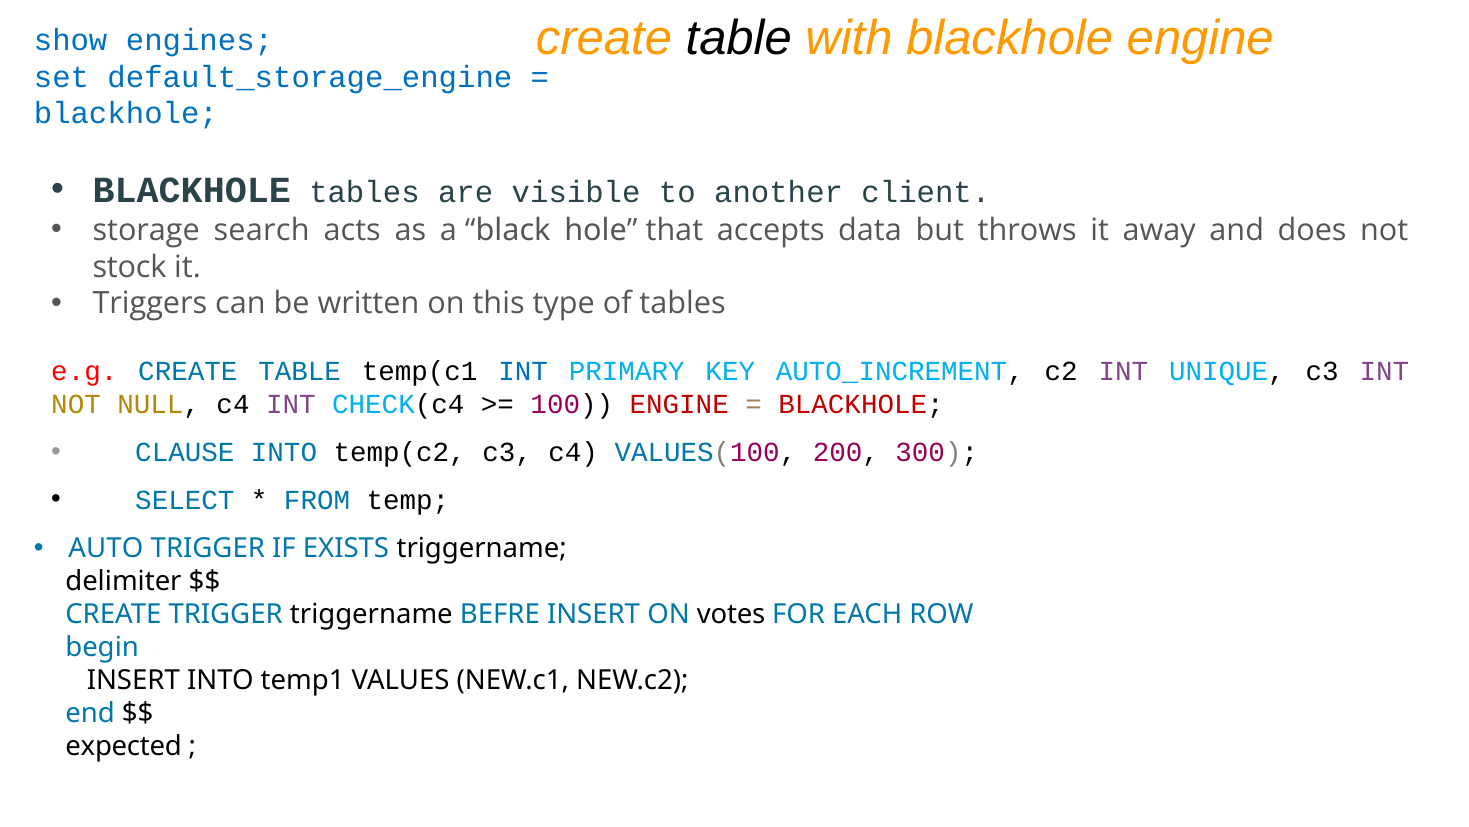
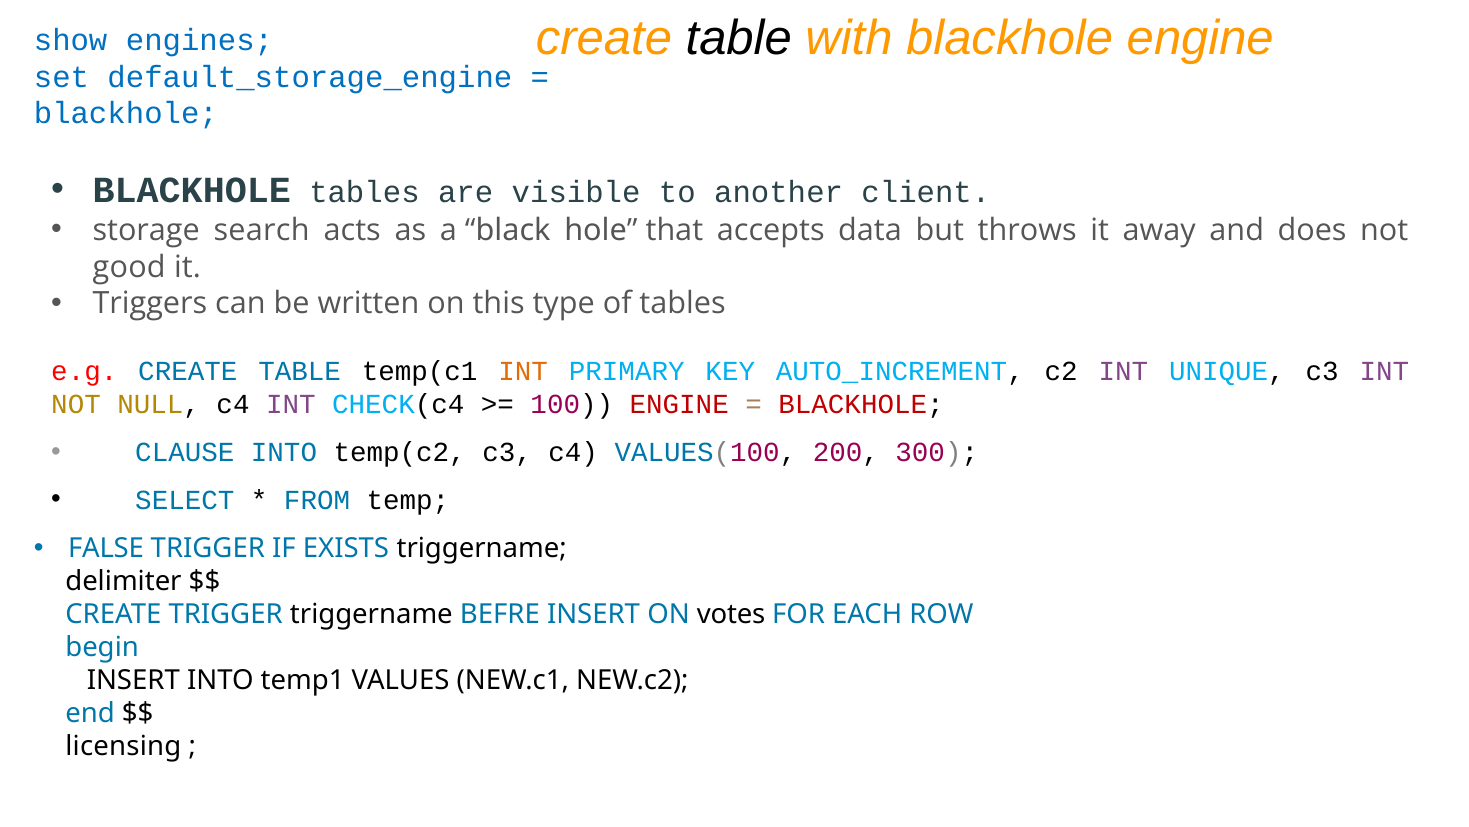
stock: stock -> good
INT at (523, 371) colour: blue -> orange
AUTO: AUTO -> FALSE
expected: expected -> licensing
